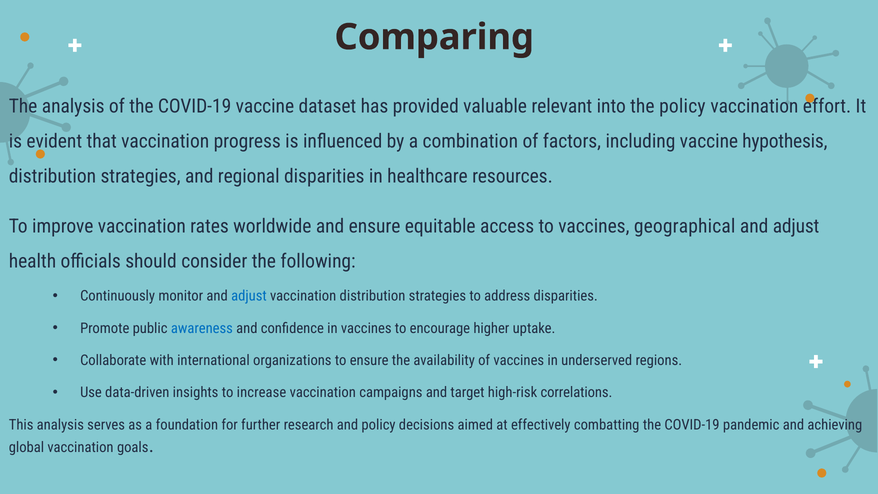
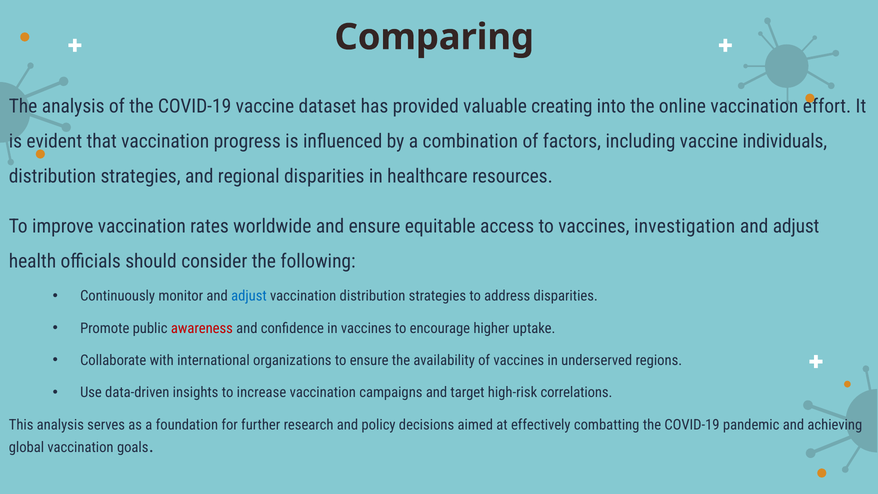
relevant: relevant -> creating
the policy: policy -> online
hypothesis: hypothesis -> individuals
geographical: geographical -> investigation
awareness colour: blue -> red
